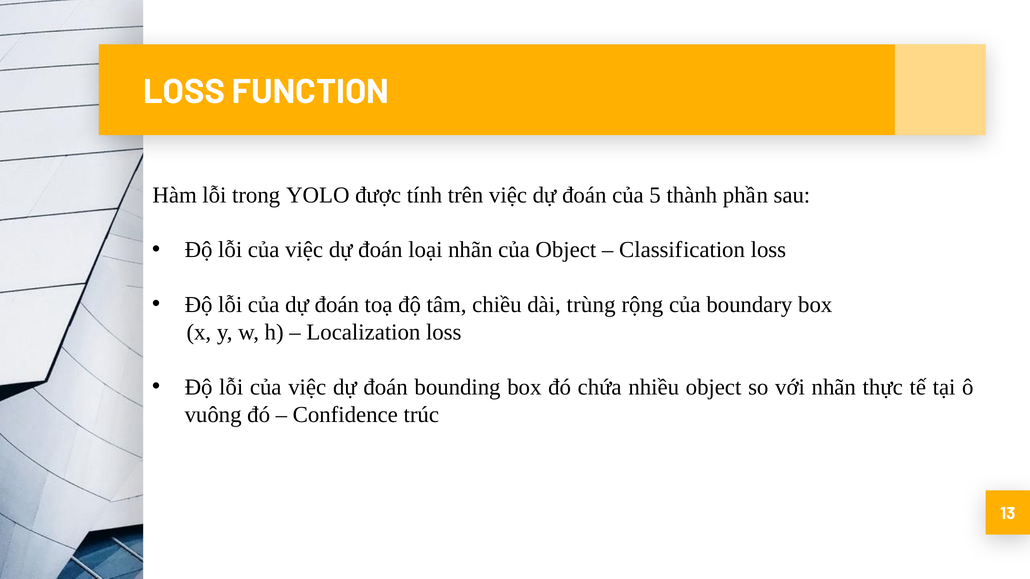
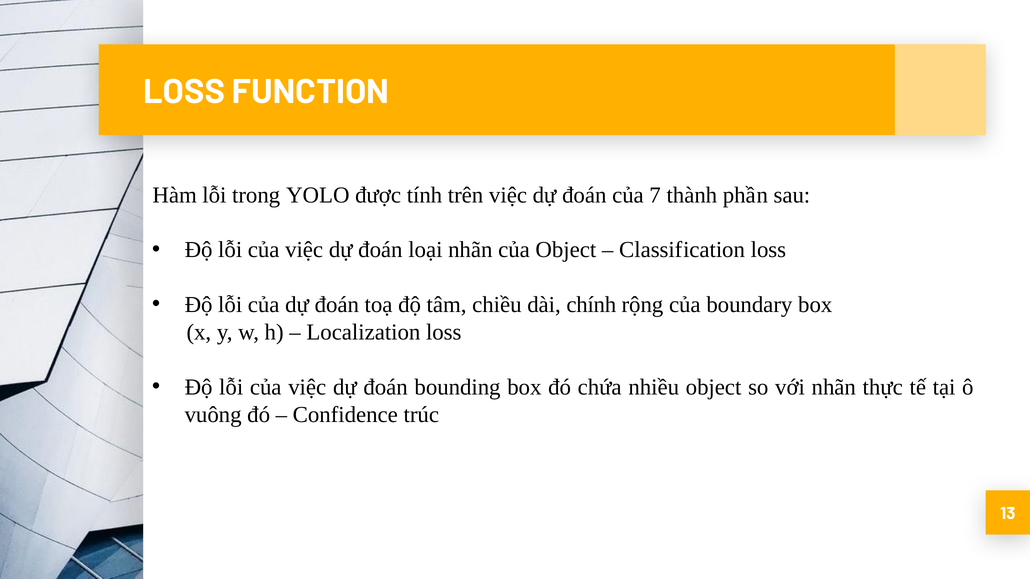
5: 5 -> 7
trùng: trùng -> chính
